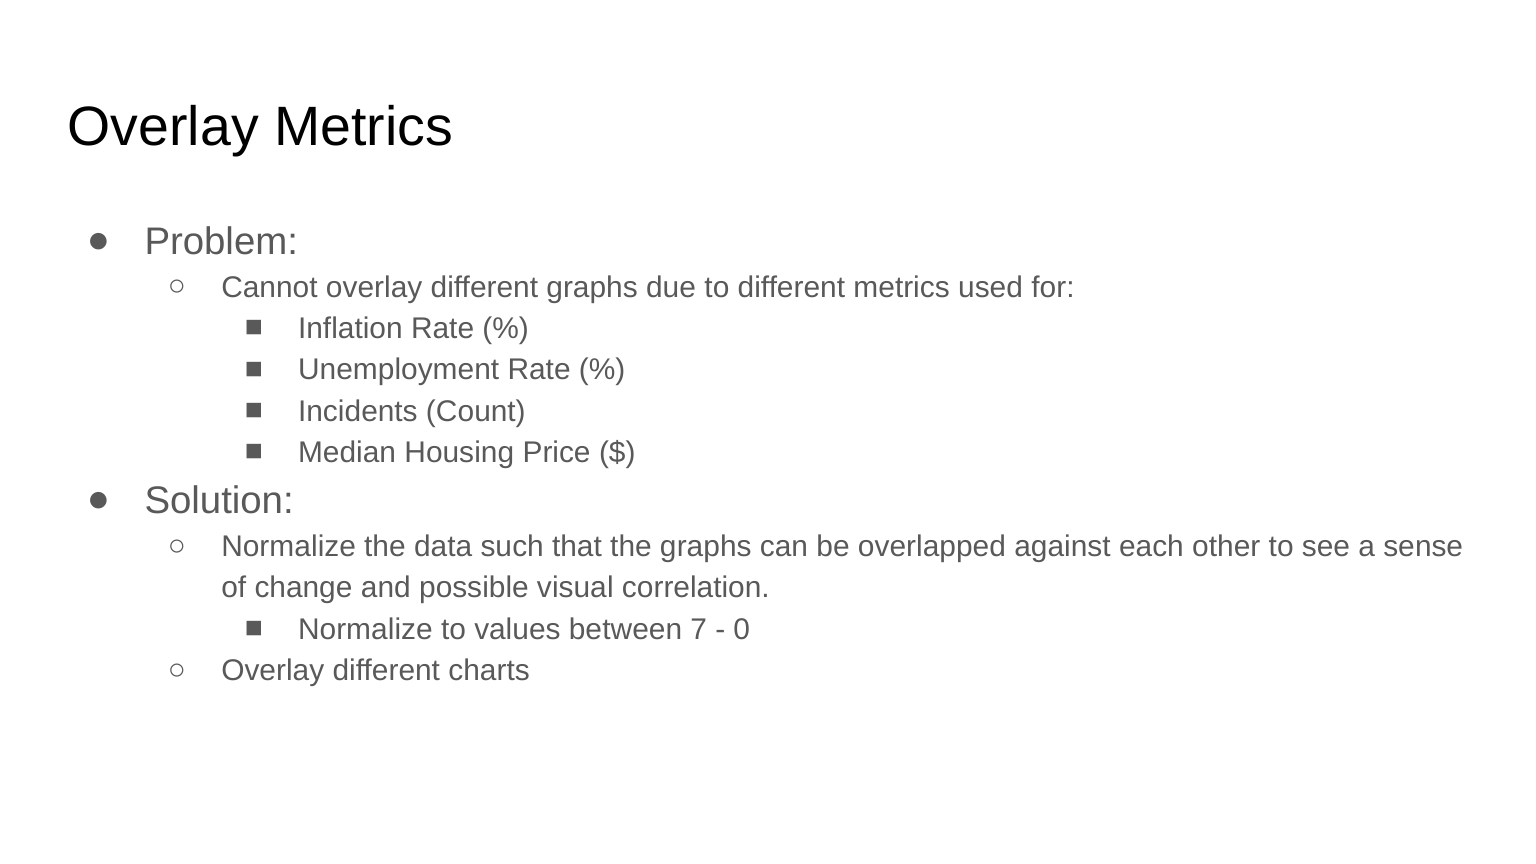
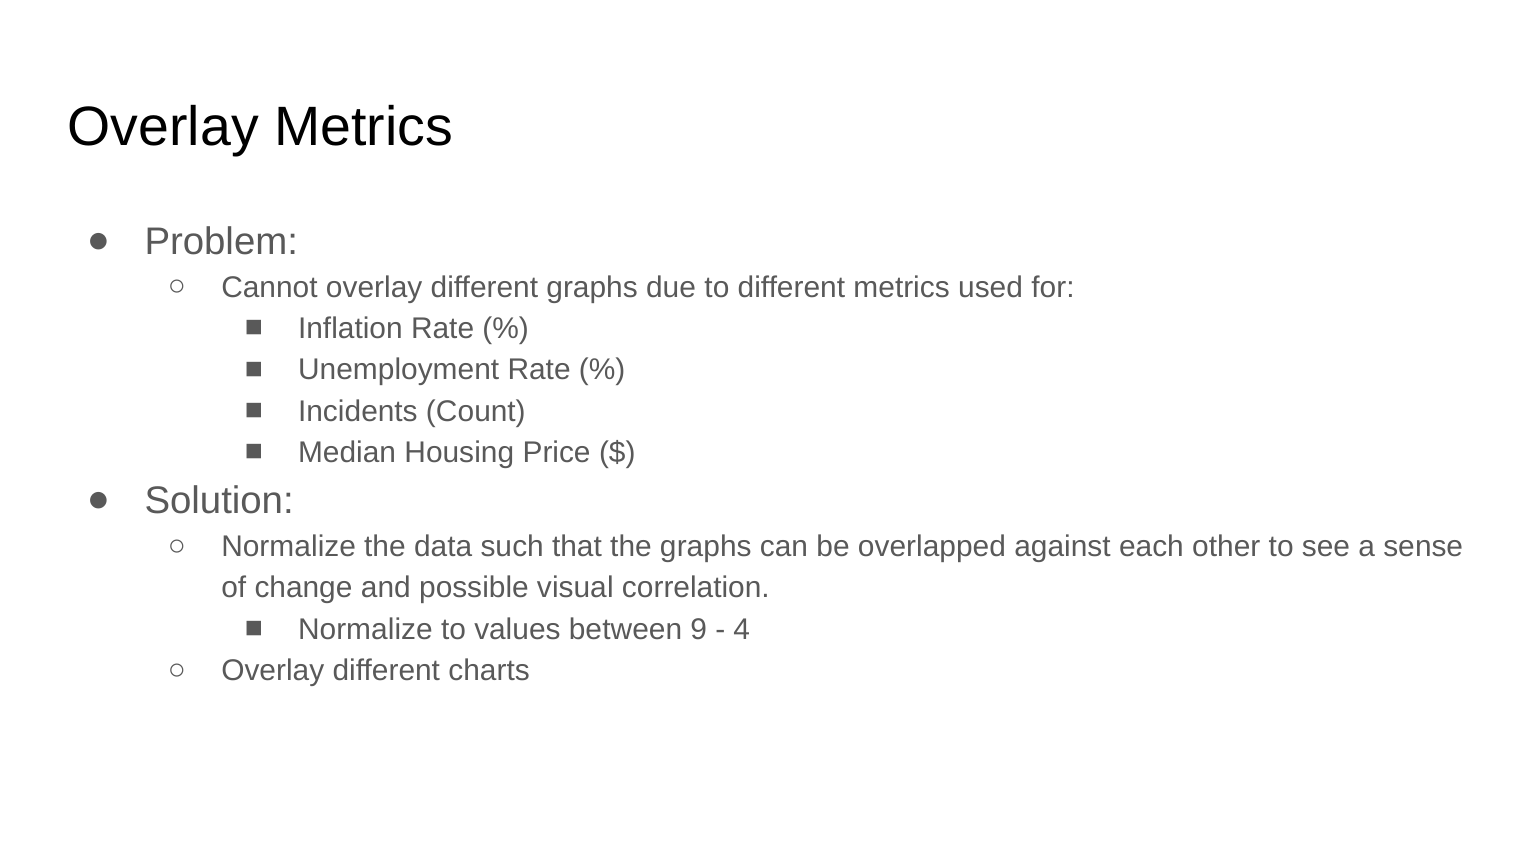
7: 7 -> 9
0: 0 -> 4
